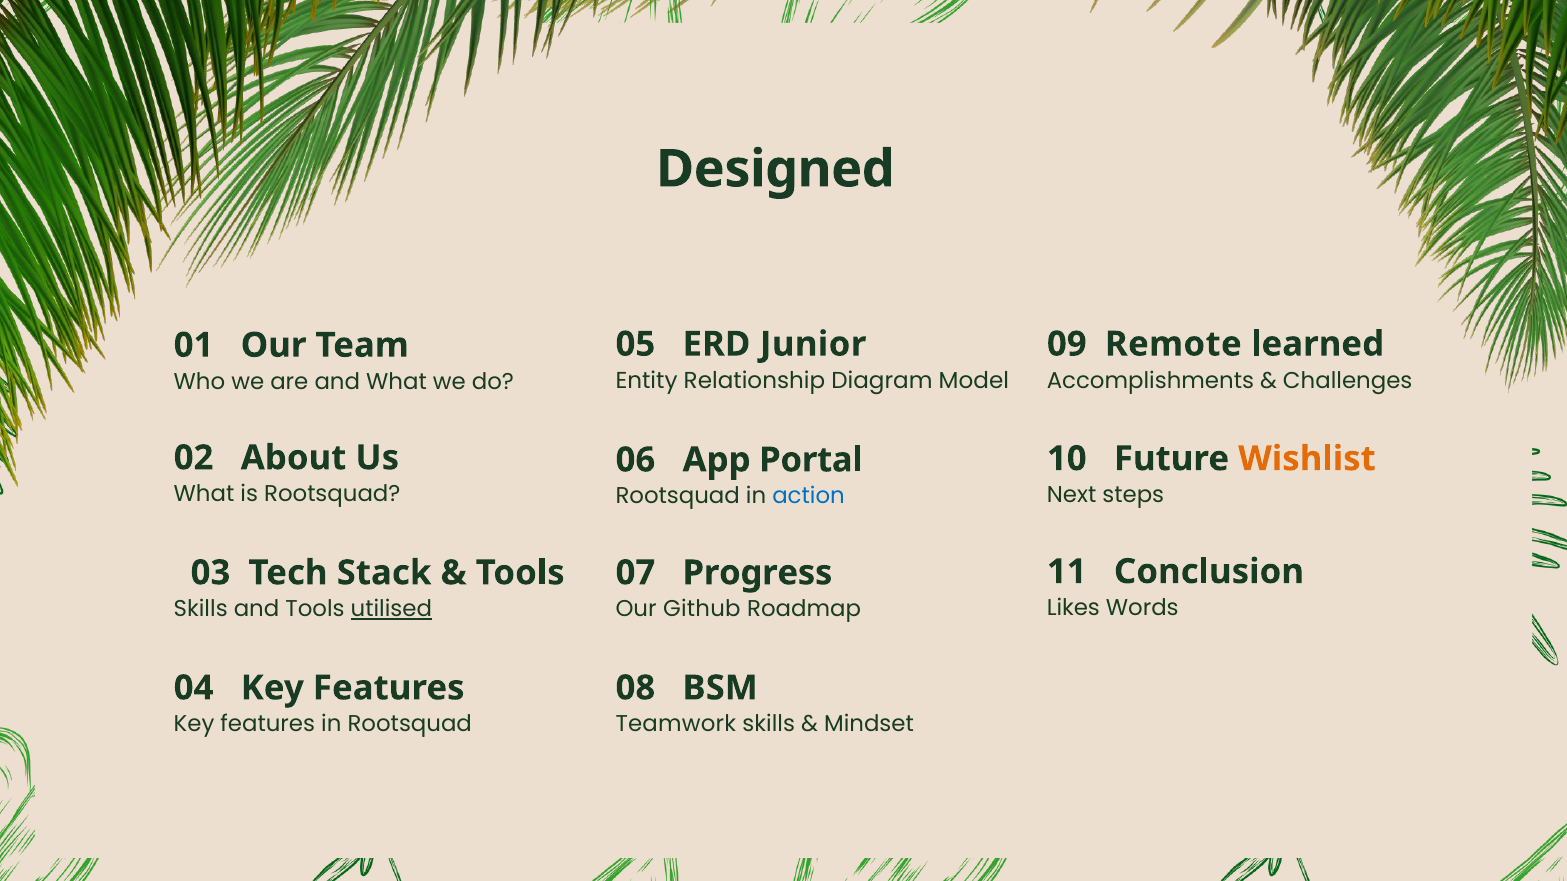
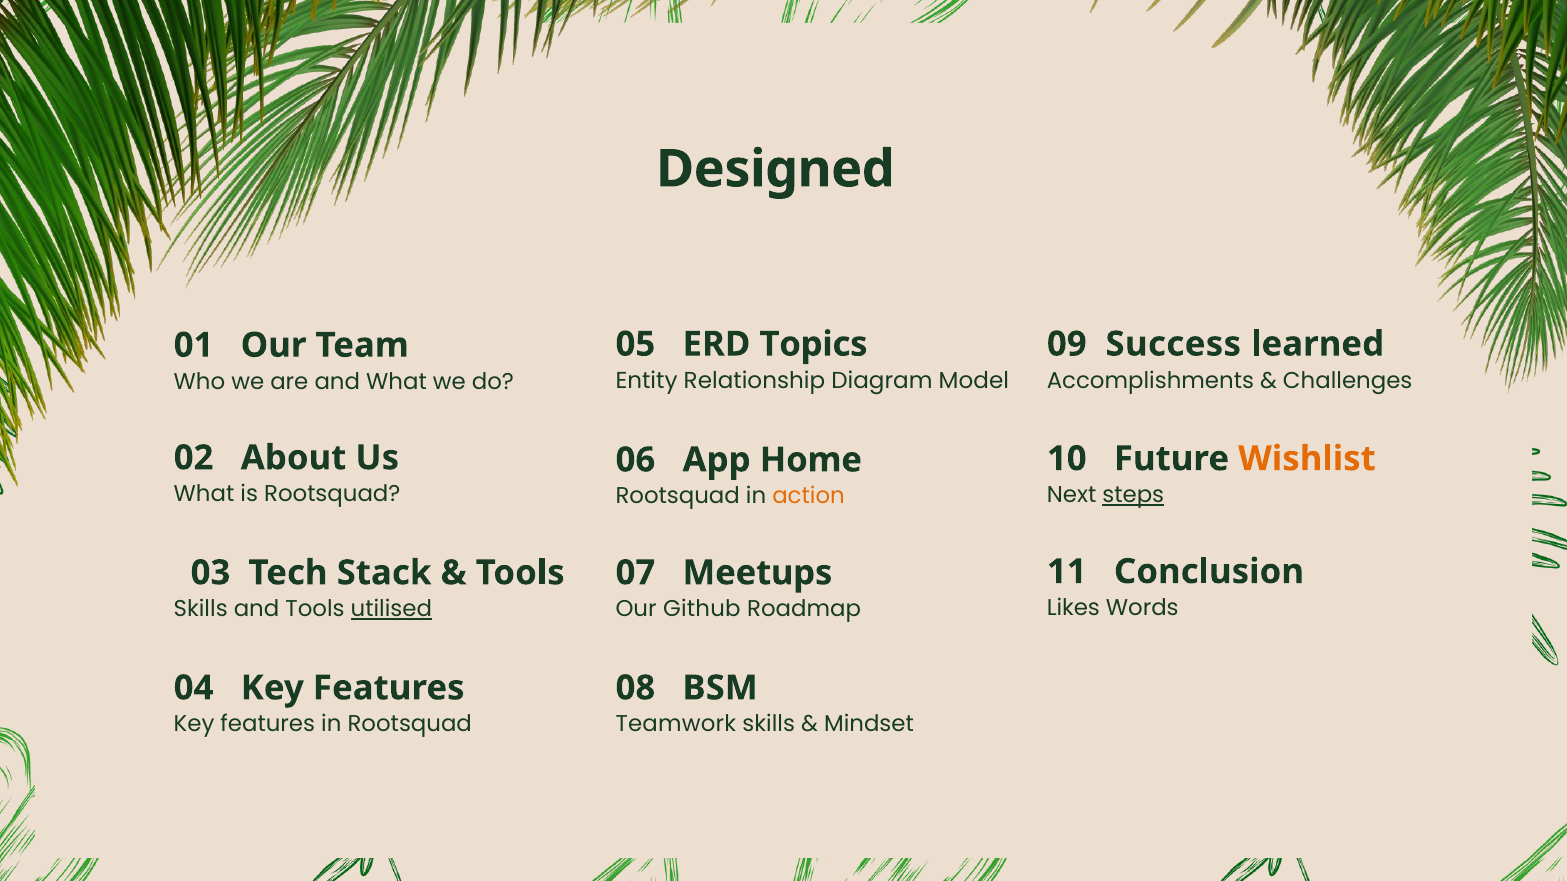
Remote: Remote -> Success
Junior: Junior -> Topics
Portal: Portal -> Home
steps underline: none -> present
action colour: blue -> orange
Progress: Progress -> Meetups
